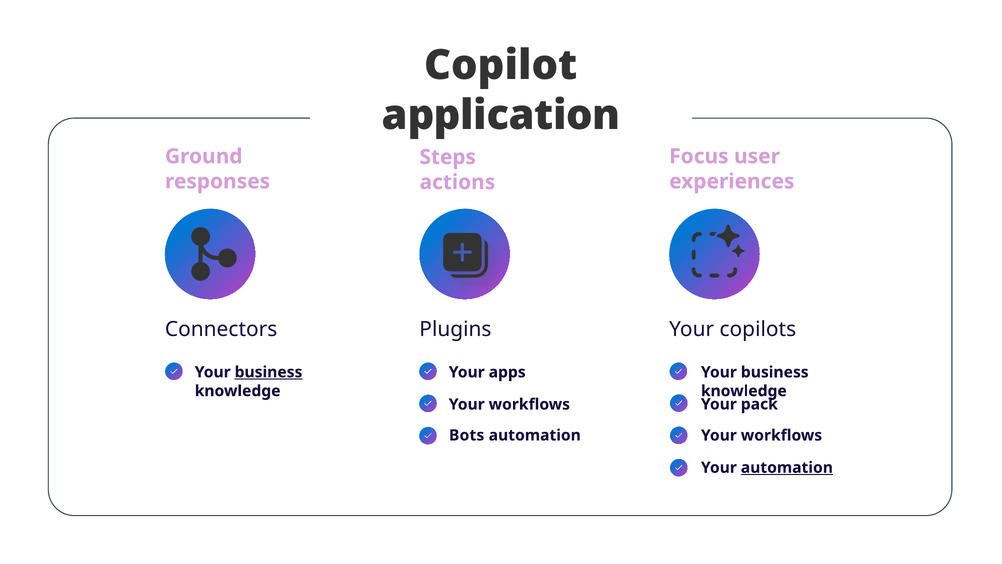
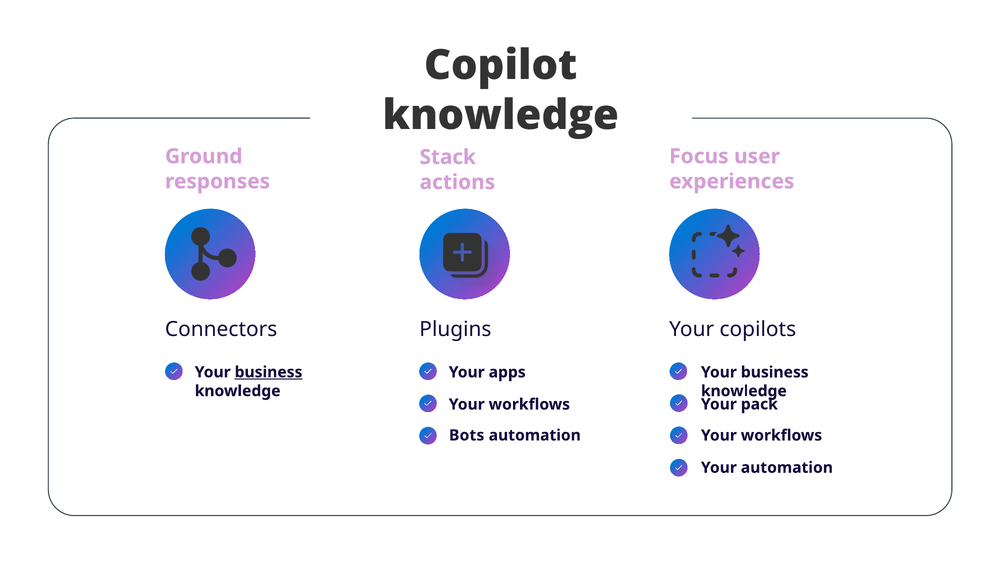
application at (501, 116): application -> knowledge
Steps: Steps -> Stack
automation at (787, 467) underline: present -> none
